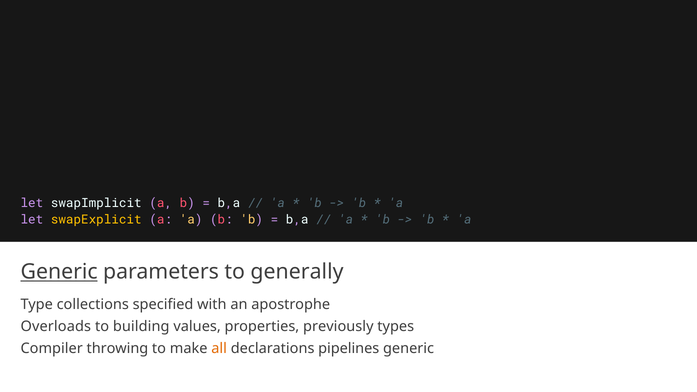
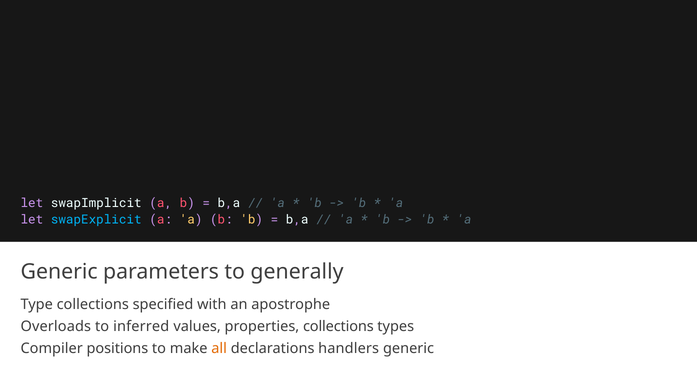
swapExplicit colour: yellow -> light blue
Generic at (59, 272) underline: present -> none
building: building -> inferred
properties previously: previously -> collections
throwing: throwing -> positions
pipelines: pipelines -> handlers
